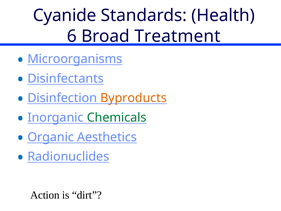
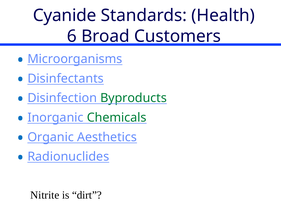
Treatment: Treatment -> Customers
Byproducts colour: orange -> green
Action: Action -> Nitrite
